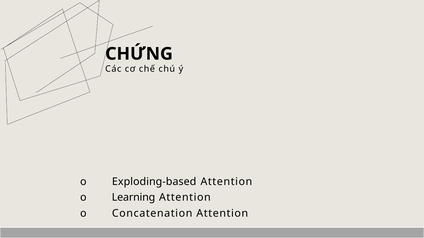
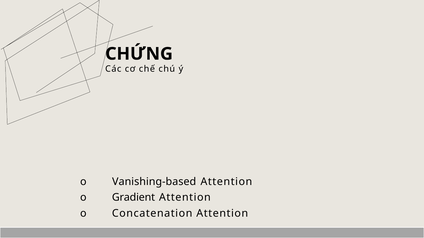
Exploding-based: Exploding-based -> Vanishing-based
Learning: Learning -> Gradient
